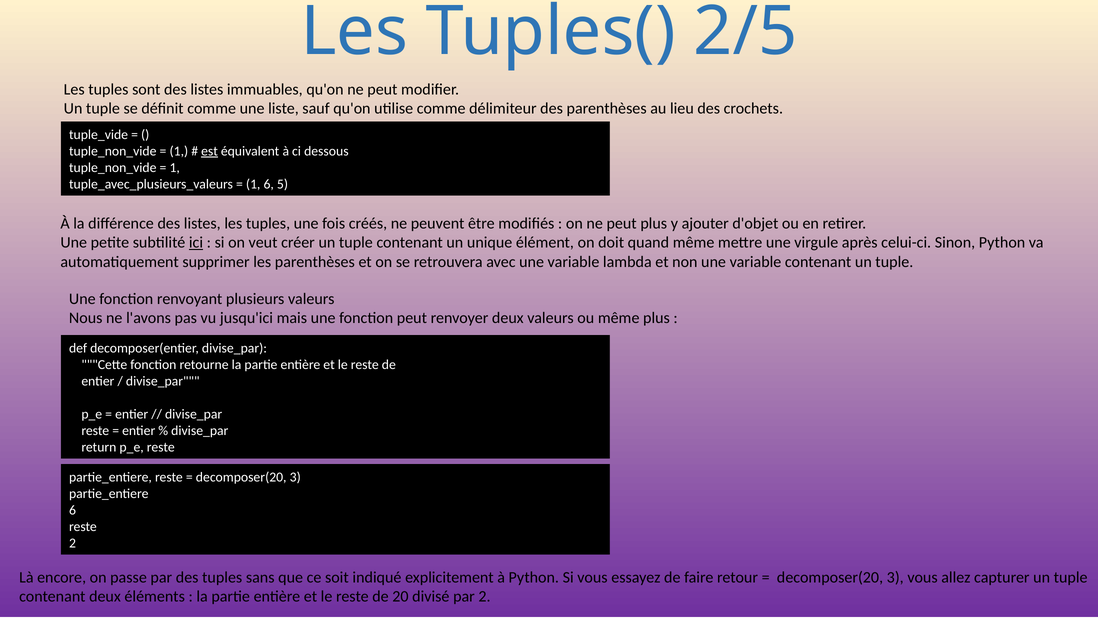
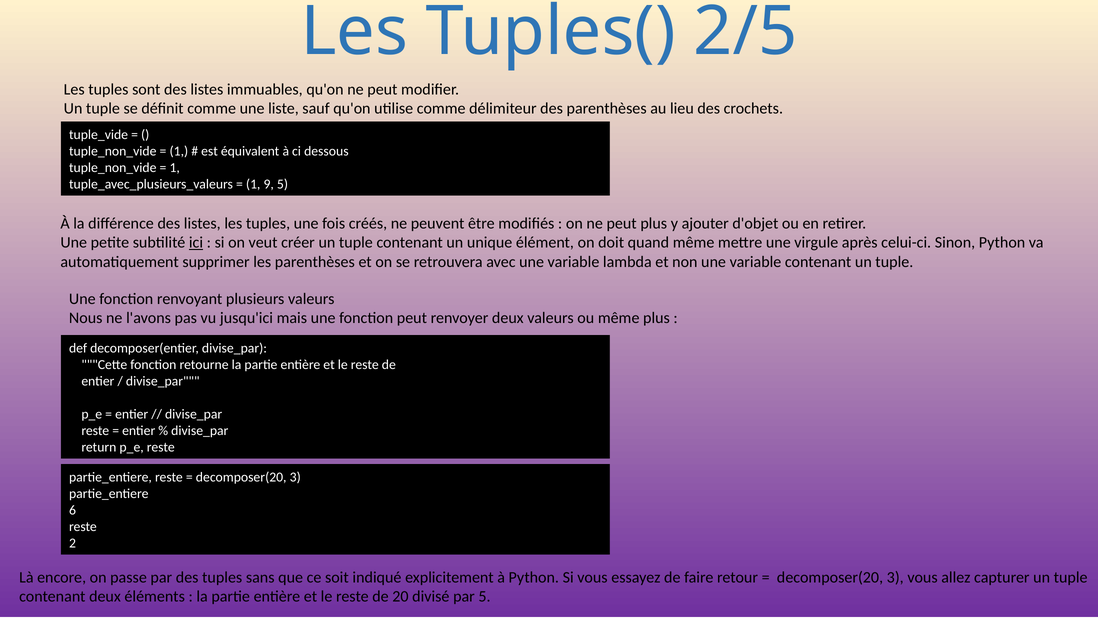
est underline: present -> none
1 6: 6 -> 9
par 2: 2 -> 5
